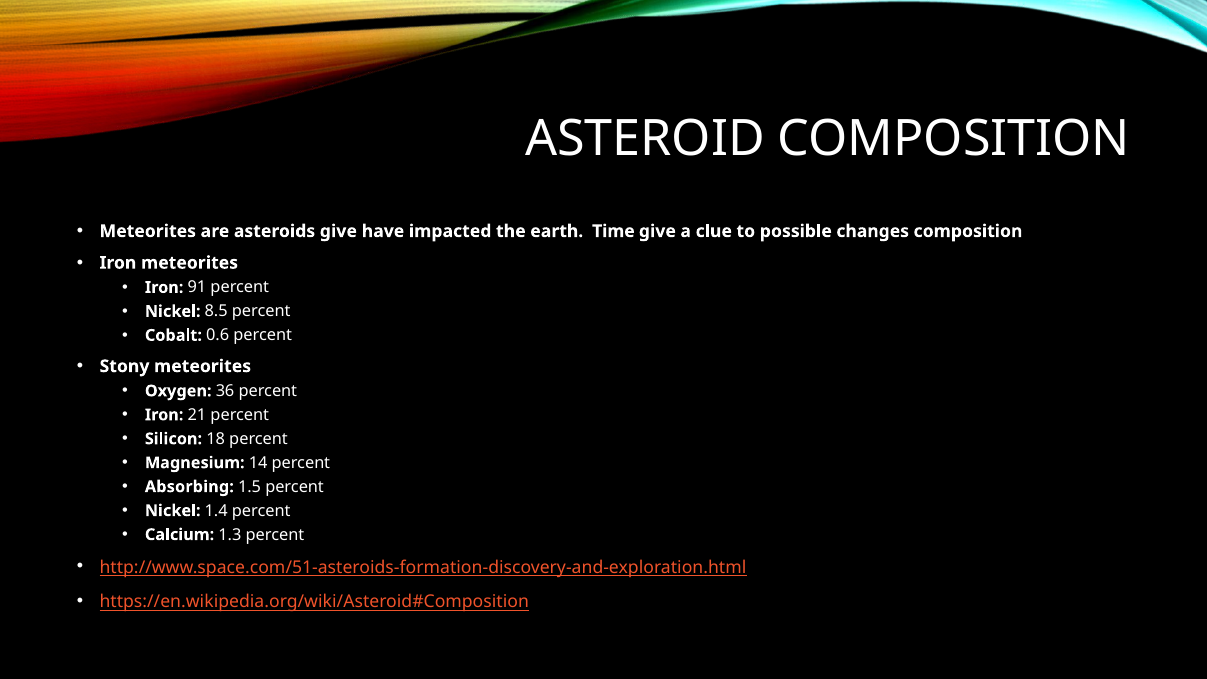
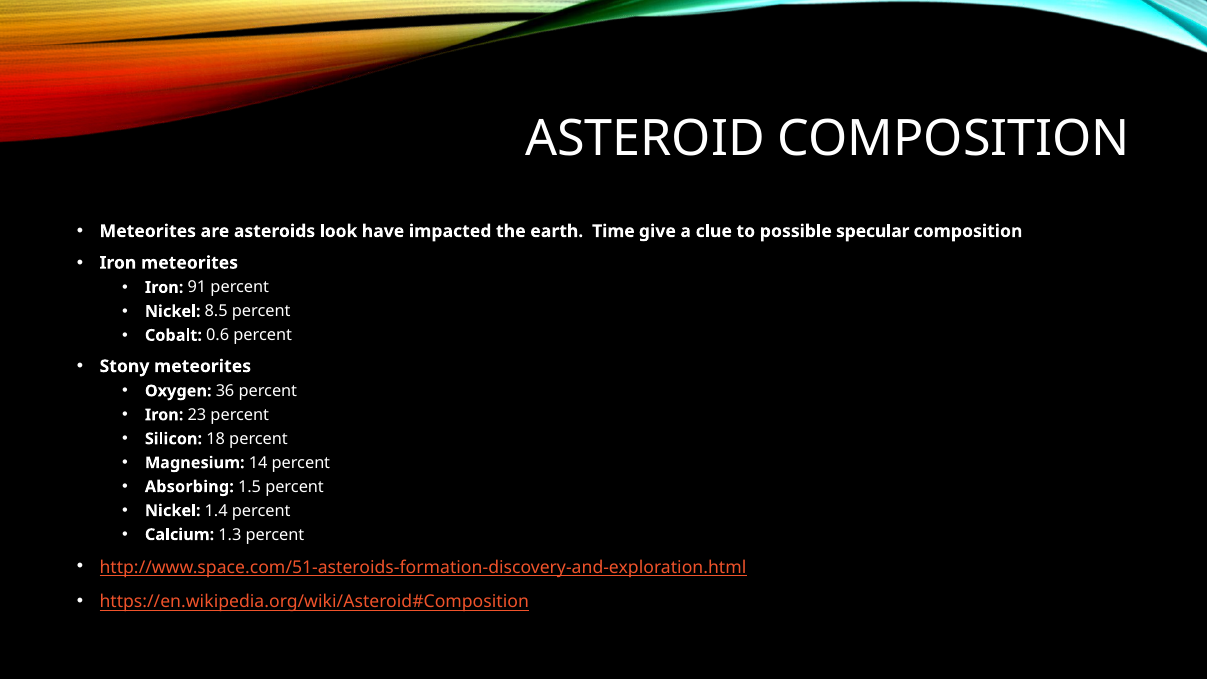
asteroids give: give -> look
changes: changes -> specular
21: 21 -> 23
